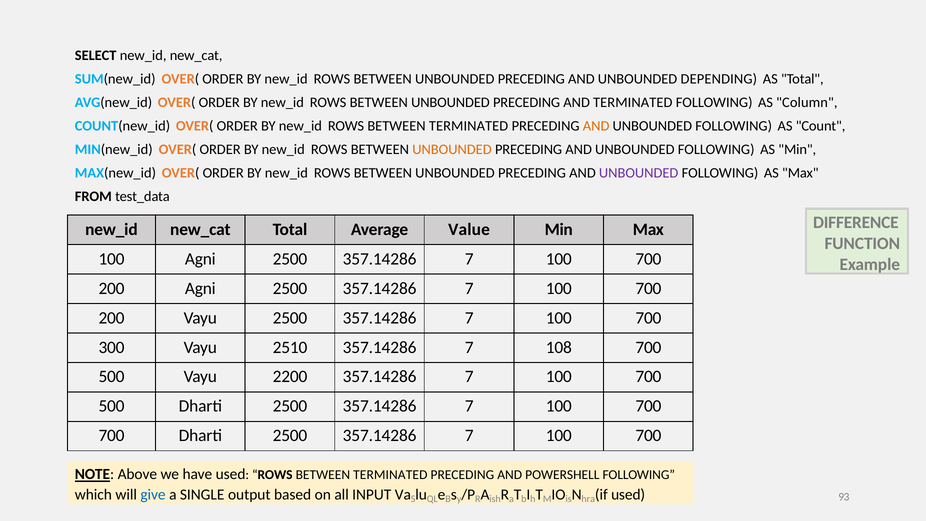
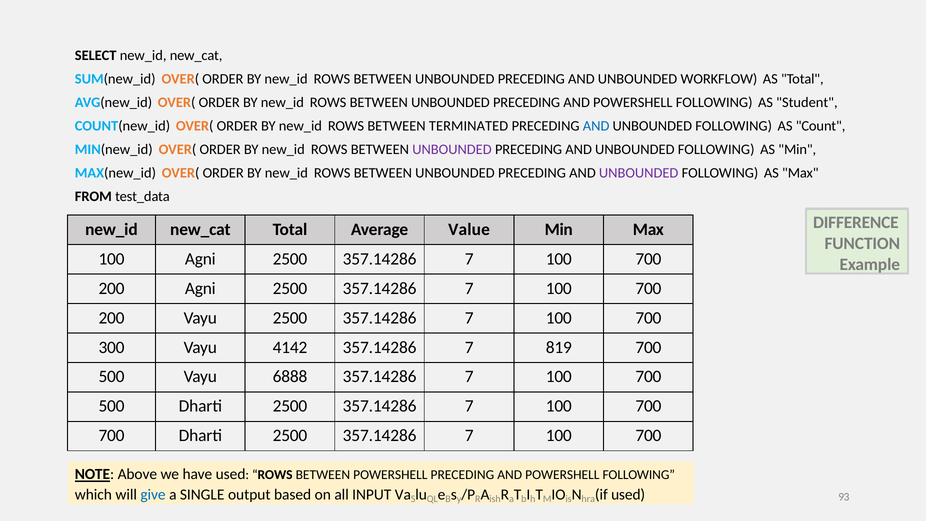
DEPENDING: DEPENDING -> WORKFLOW
UNBOUNDED PRECEDING AND TERMINATED: TERMINATED -> POWERSHELL
Column: Column -> Student
AND at (596, 126) colour: orange -> blue
UNBOUNDED at (452, 149) colour: orange -> purple
2510: 2510 -> 4142
108: 108 -> 819
2200: 2200 -> 6888
used ROWS BETWEEN TERMINATED: TERMINATED -> POWERSHELL
